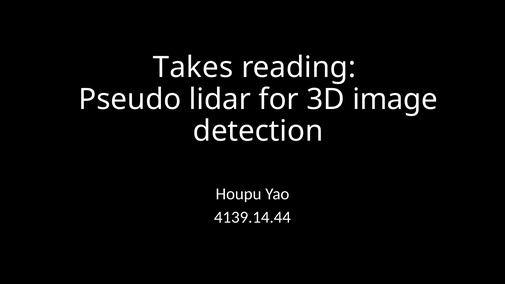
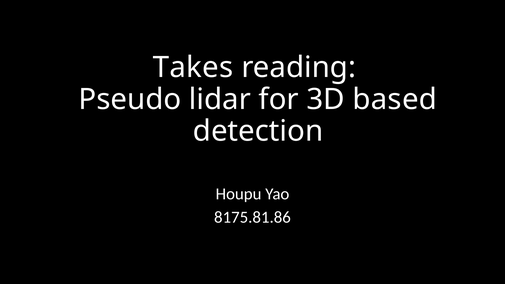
image: image -> based
4139.14.44: 4139.14.44 -> 8175.81.86
